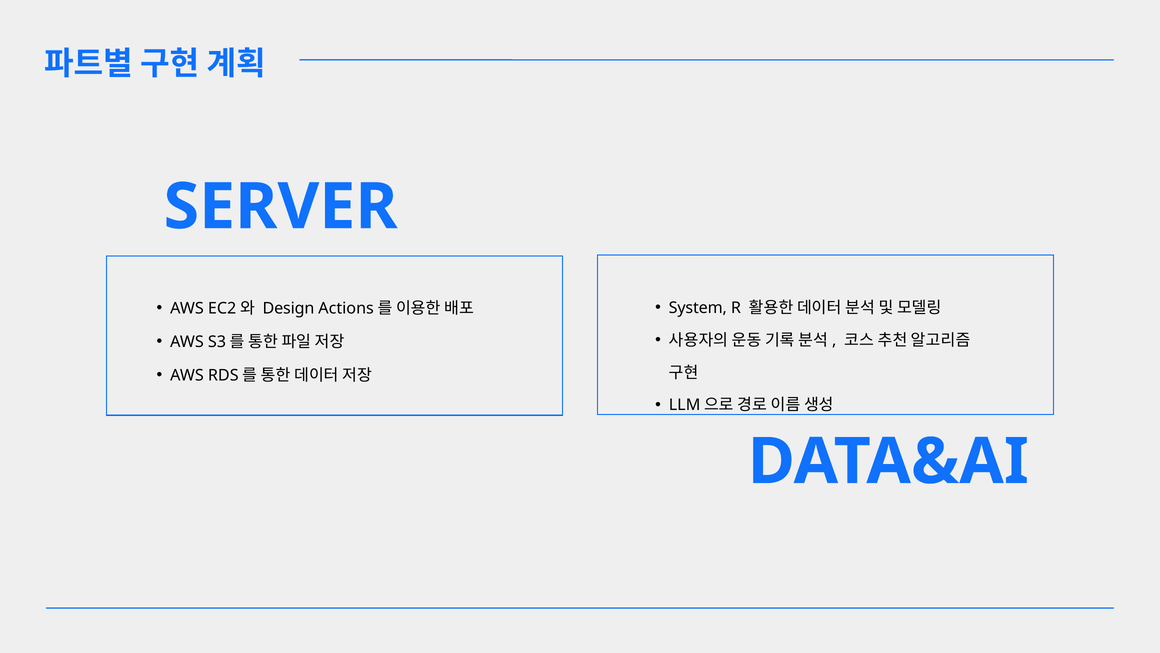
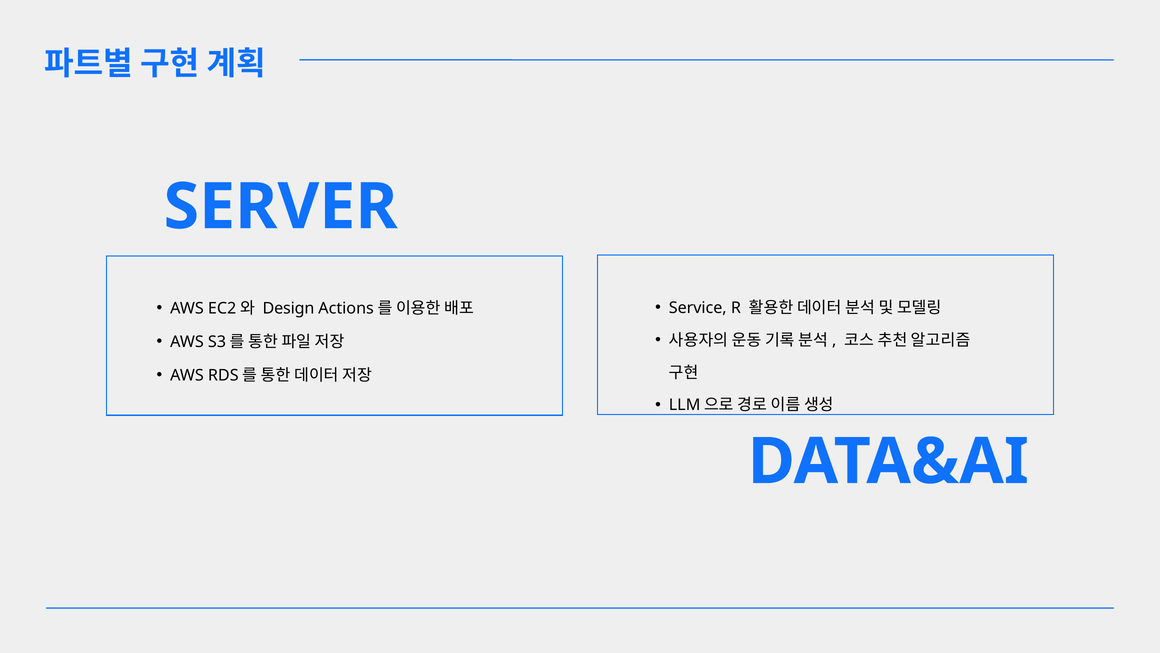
System: System -> Service
